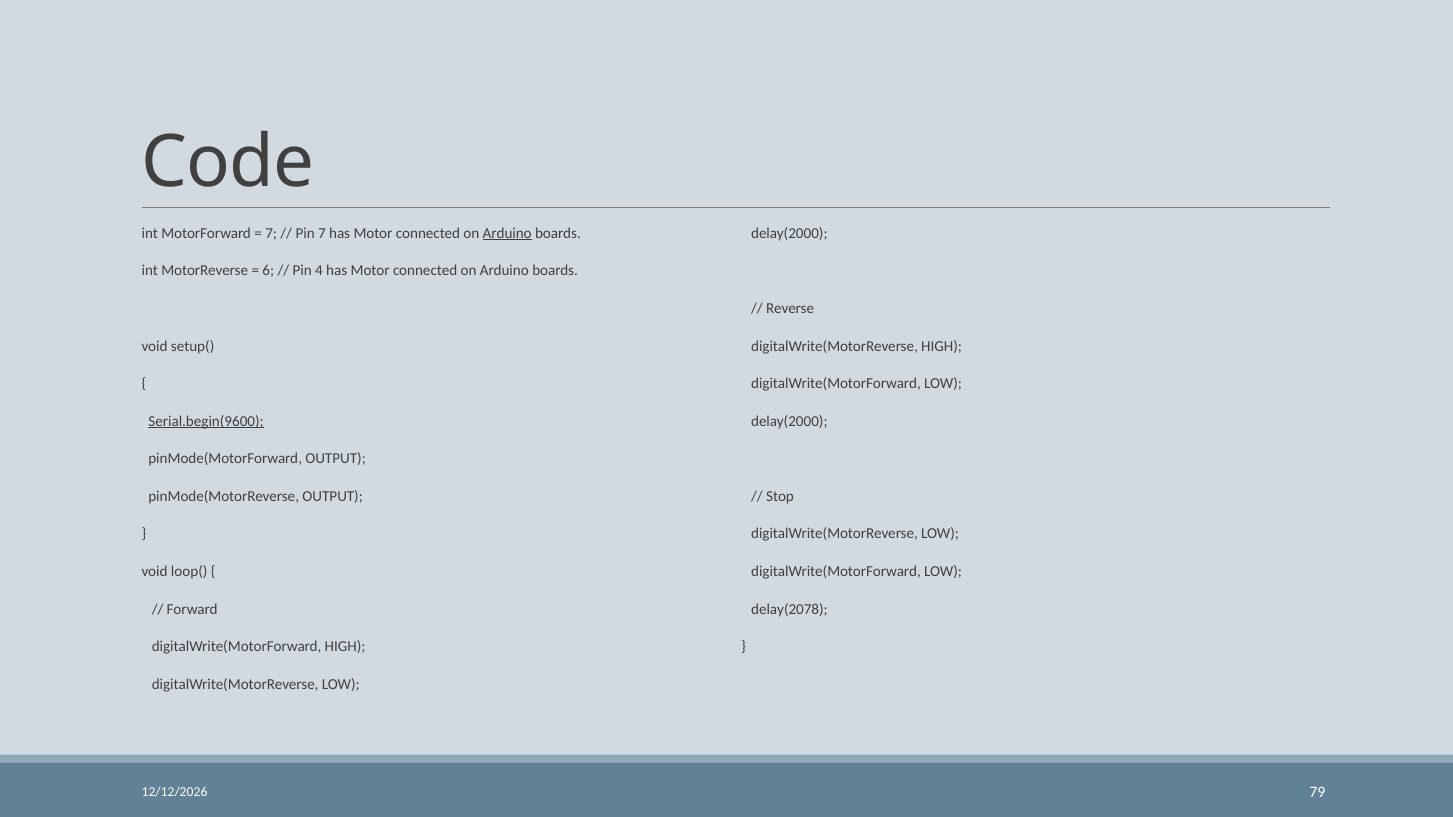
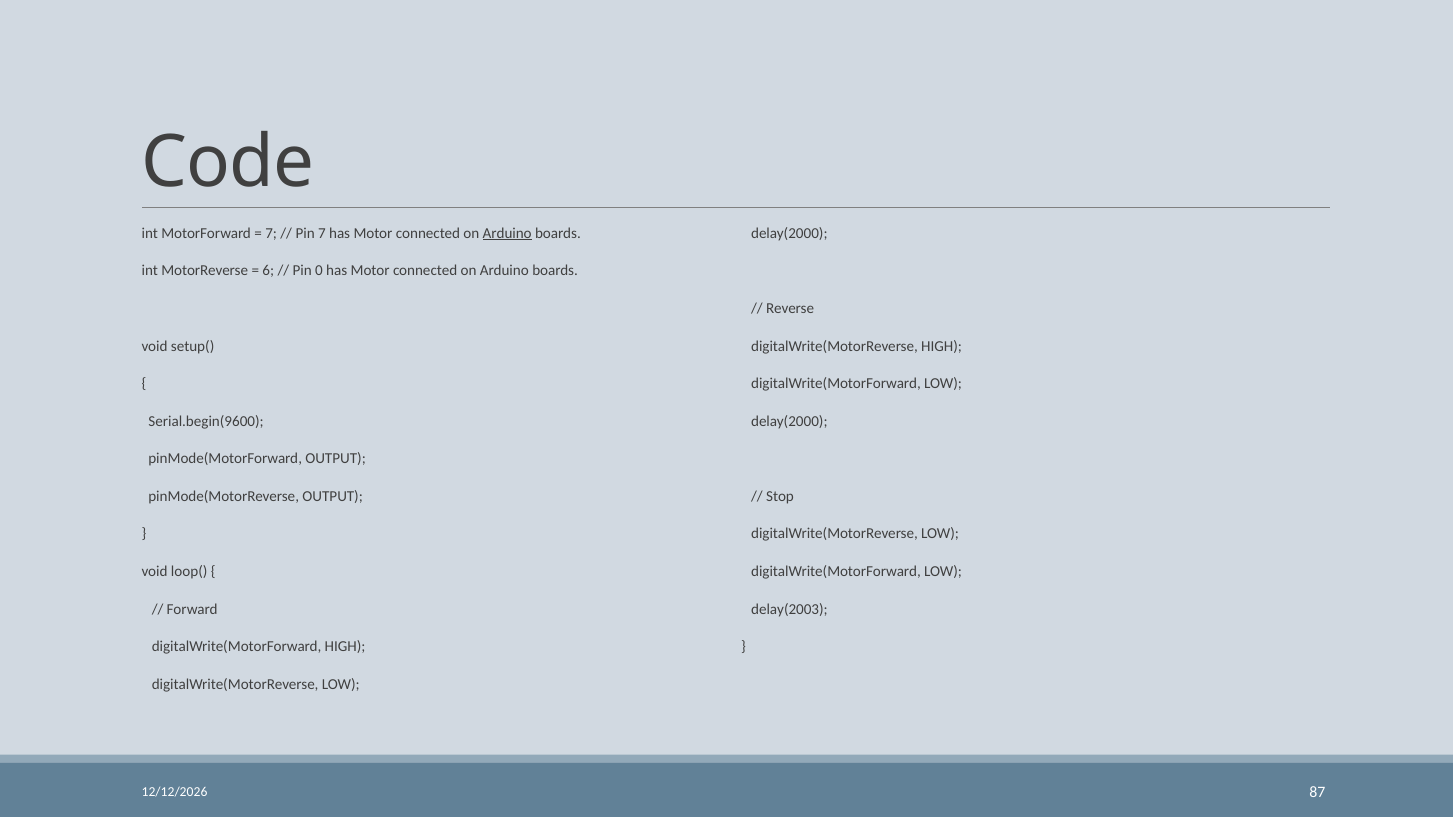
4: 4 -> 0
Serial.begin(9600 underline: present -> none
delay(2078: delay(2078 -> delay(2003
79: 79 -> 87
